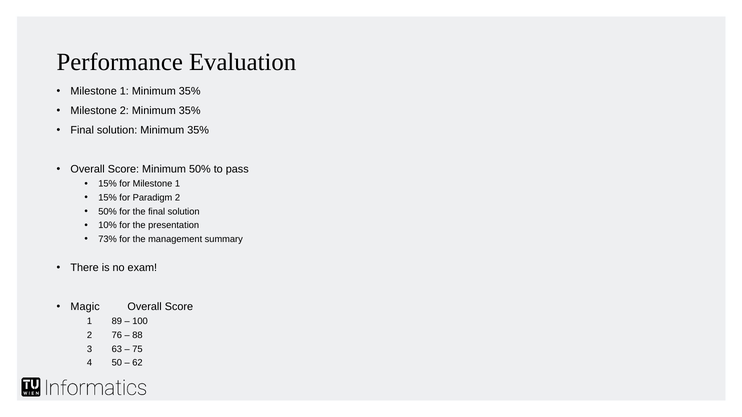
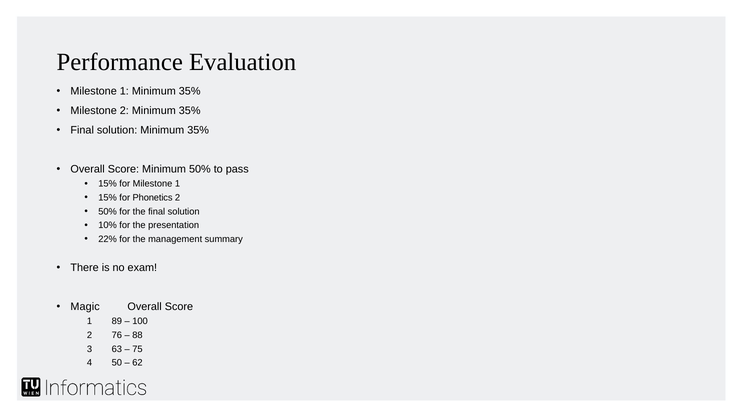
Paradigm: Paradigm -> Phonetics
73%: 73% -> 22%
